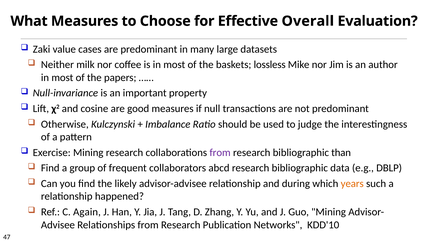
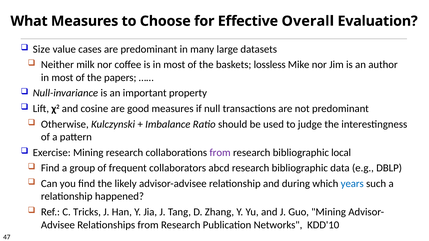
Zaki: Zaki -> Size
than: than -> local
years colour: orange -> blue
Again: Again -> Tricks
